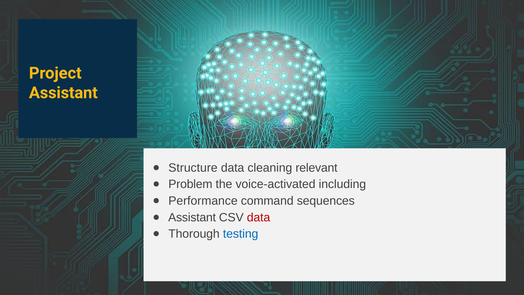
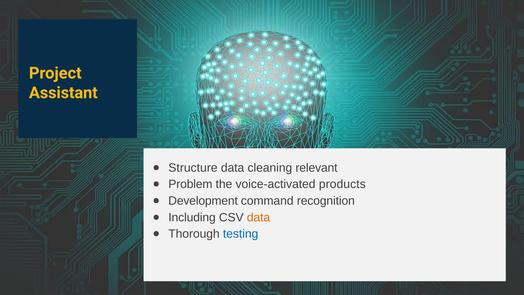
including: including -> products
Performance: Performance -> Development
sequences: sequences -> recognition
Assistant at (192, 217): Assistant -> Including
data at (259, 217) colour: red -> orange
